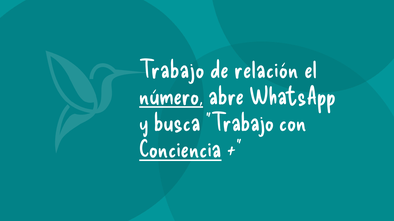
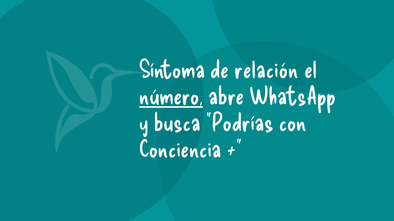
Trabajo at (172, 70): Trabajo -> Síntoma
busca Trabajo: Trabajo -> Podrías
Conciencia underline: present -> none
